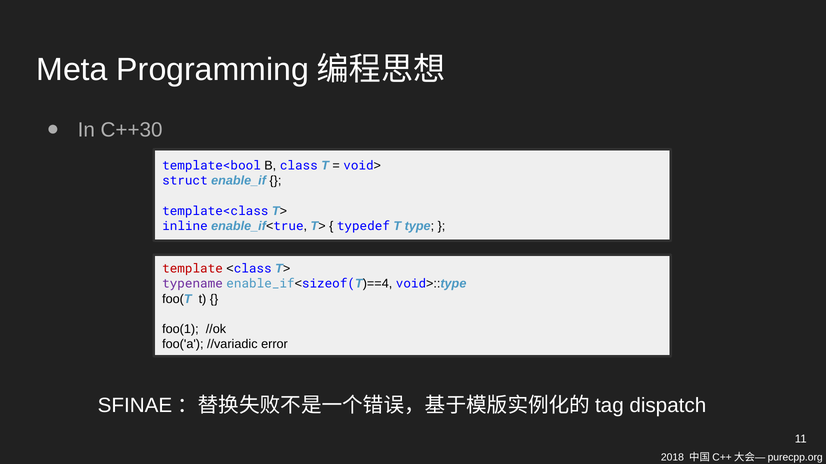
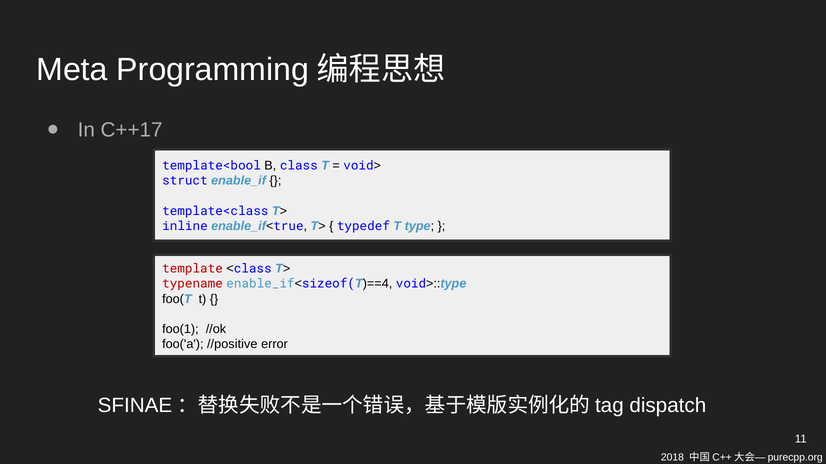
C++30: C++30 -> C++17
typename colour: purple -> red
//variadic: //variadic -> //positive
